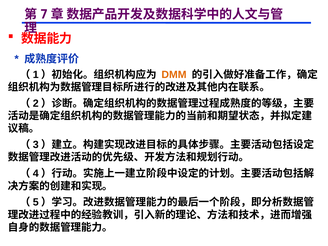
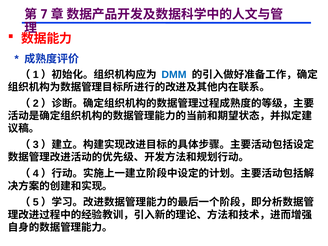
DMM colour: orange -> blue
